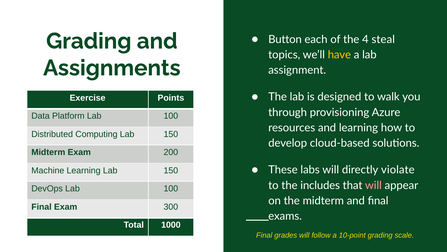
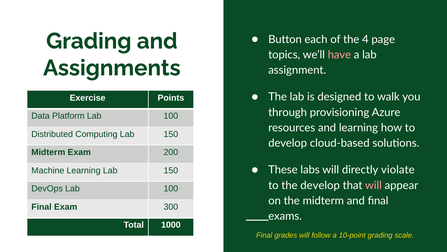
steal: steal -> page
have colour: yellow -> pink
the includes: includes -> develop
